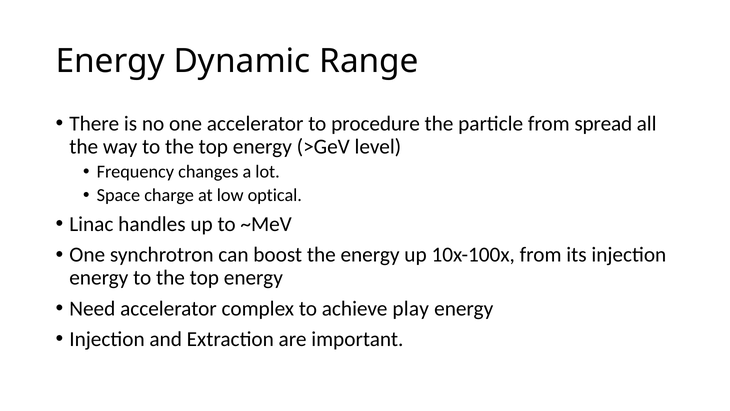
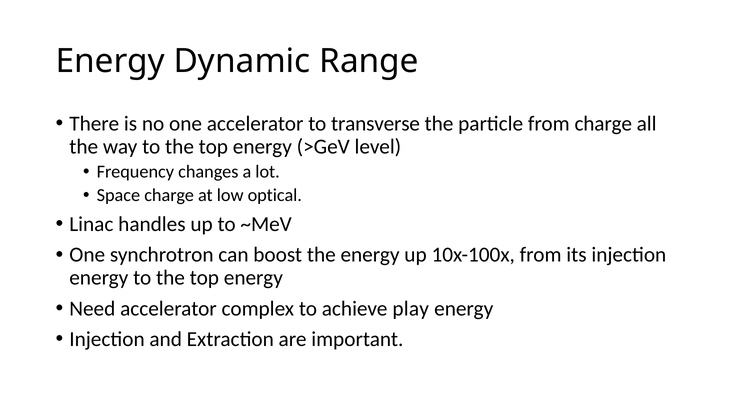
procedure: procedure -> transverse
from spread: spread -> charge
